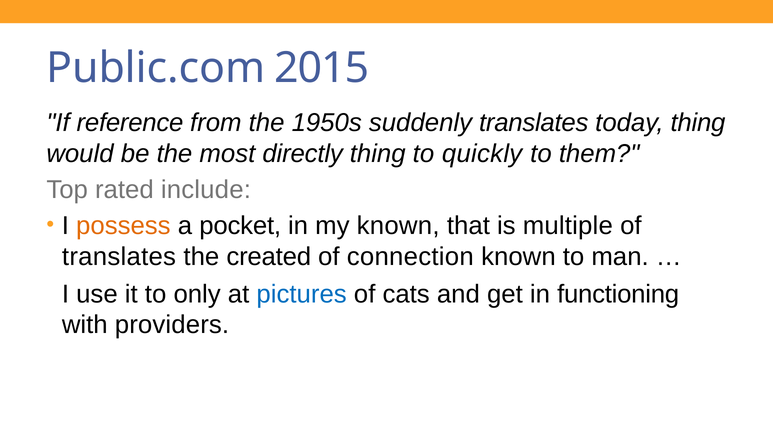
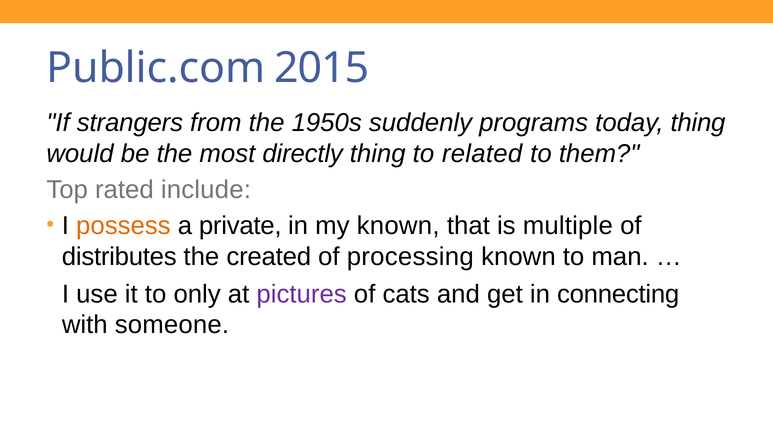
reference: reference -> strangers
suddenly translates: translates -> programs
quickly: quickly -> related
pocket: pocket -> private
translates at (119, 257): translates -> distributes
connection: connection -> processing
pictures colour: blue -> purple
functioning: functioning -> connecting
providers: providers -> someone
